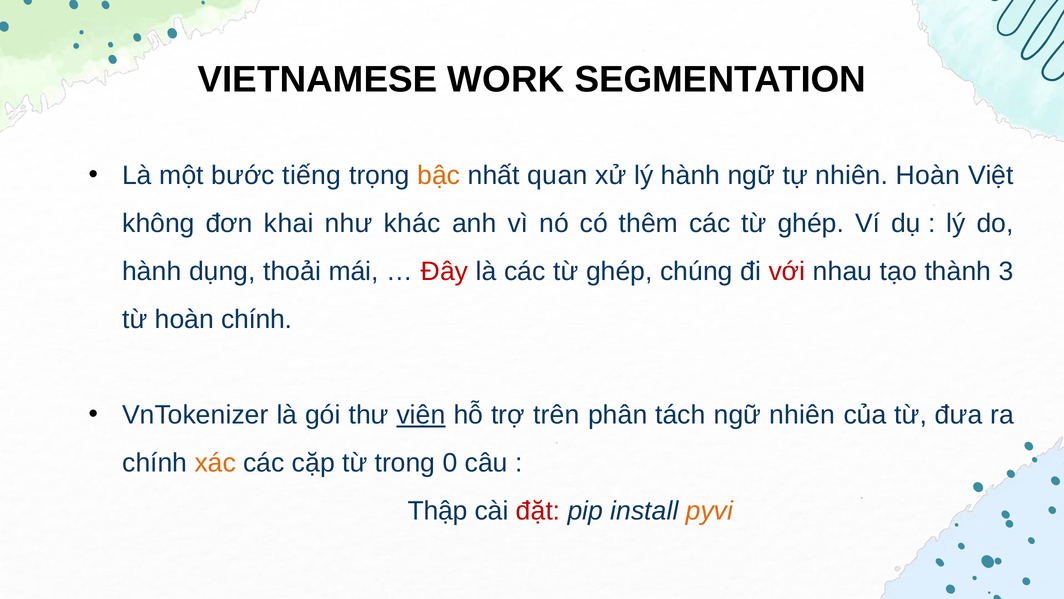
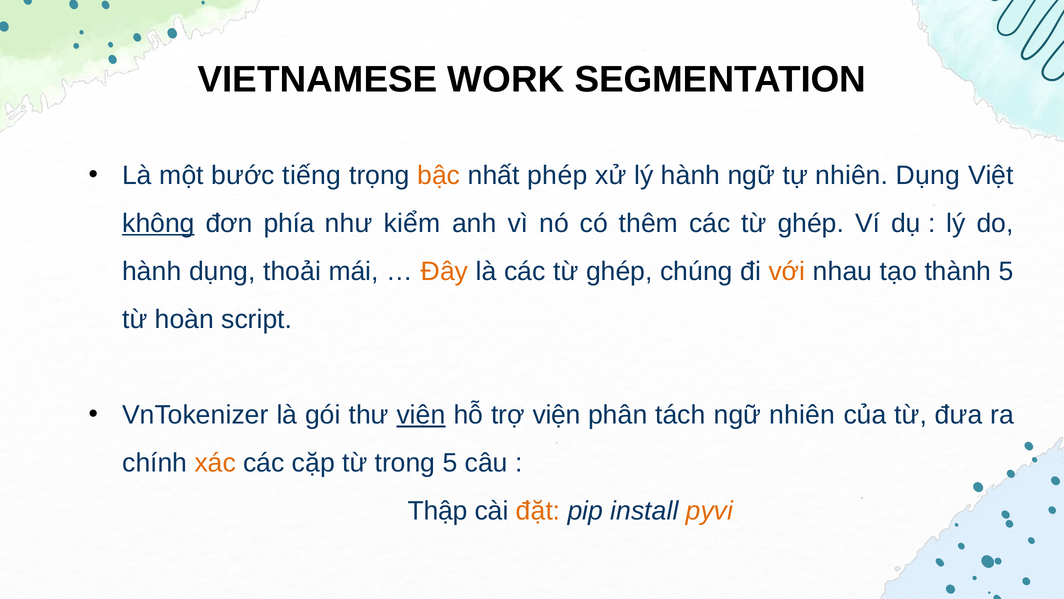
quan: quan -> phép
nhiên Hoàn: Hoàn -> Dụng
không underline: none -> present
khai: khai -> phía
khác: khác -> kiểm
Đây colour: red -> orange
với colour: red -> orange
thành 3: 3 -> 5
hoàn chính: chính -> script
trợ trên: trên -> viện
trong 0: 0 -> 5
đặt colour: red -> orange
